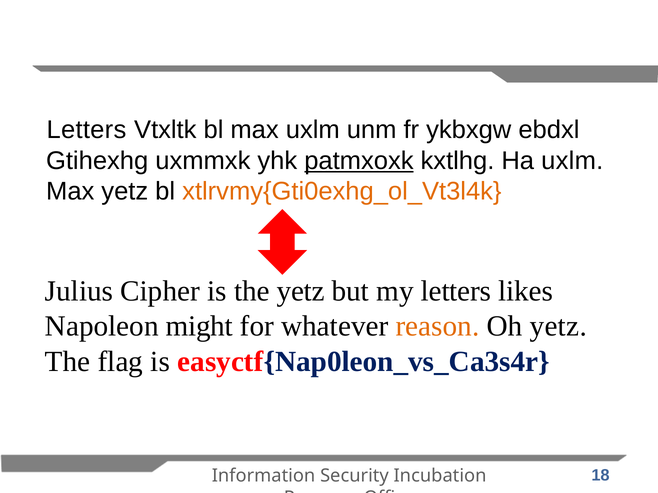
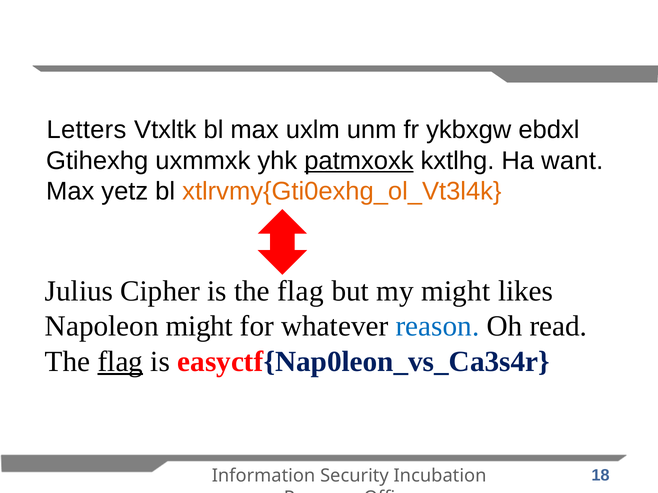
Ha uxlm: uxlm -> want
is the yetz: yetz -> flag
my letters: letters -> might
reason colour: orange -> blue
Oh yetz: yetz -> read
flag at (120, 362) underline: none -> present
